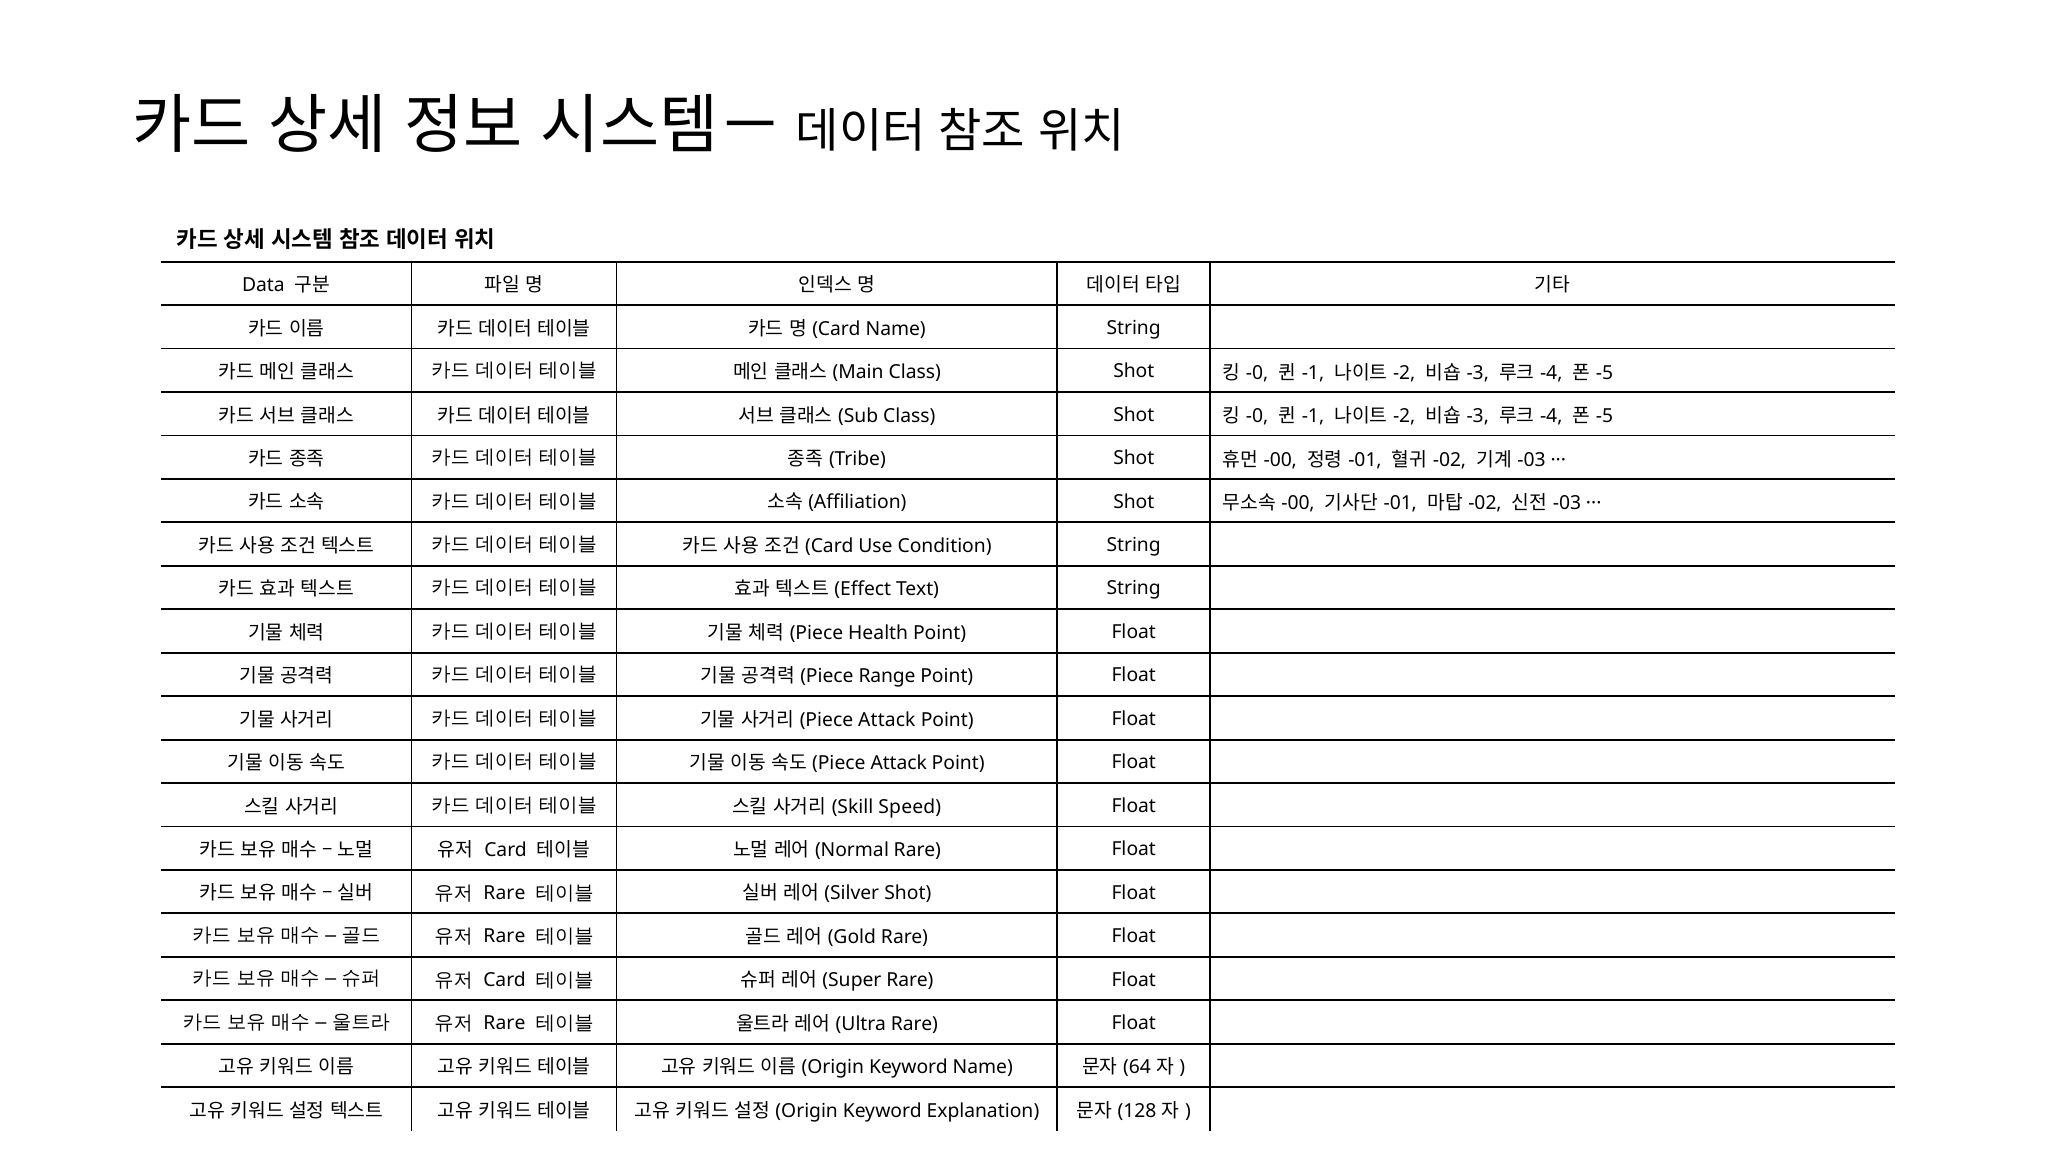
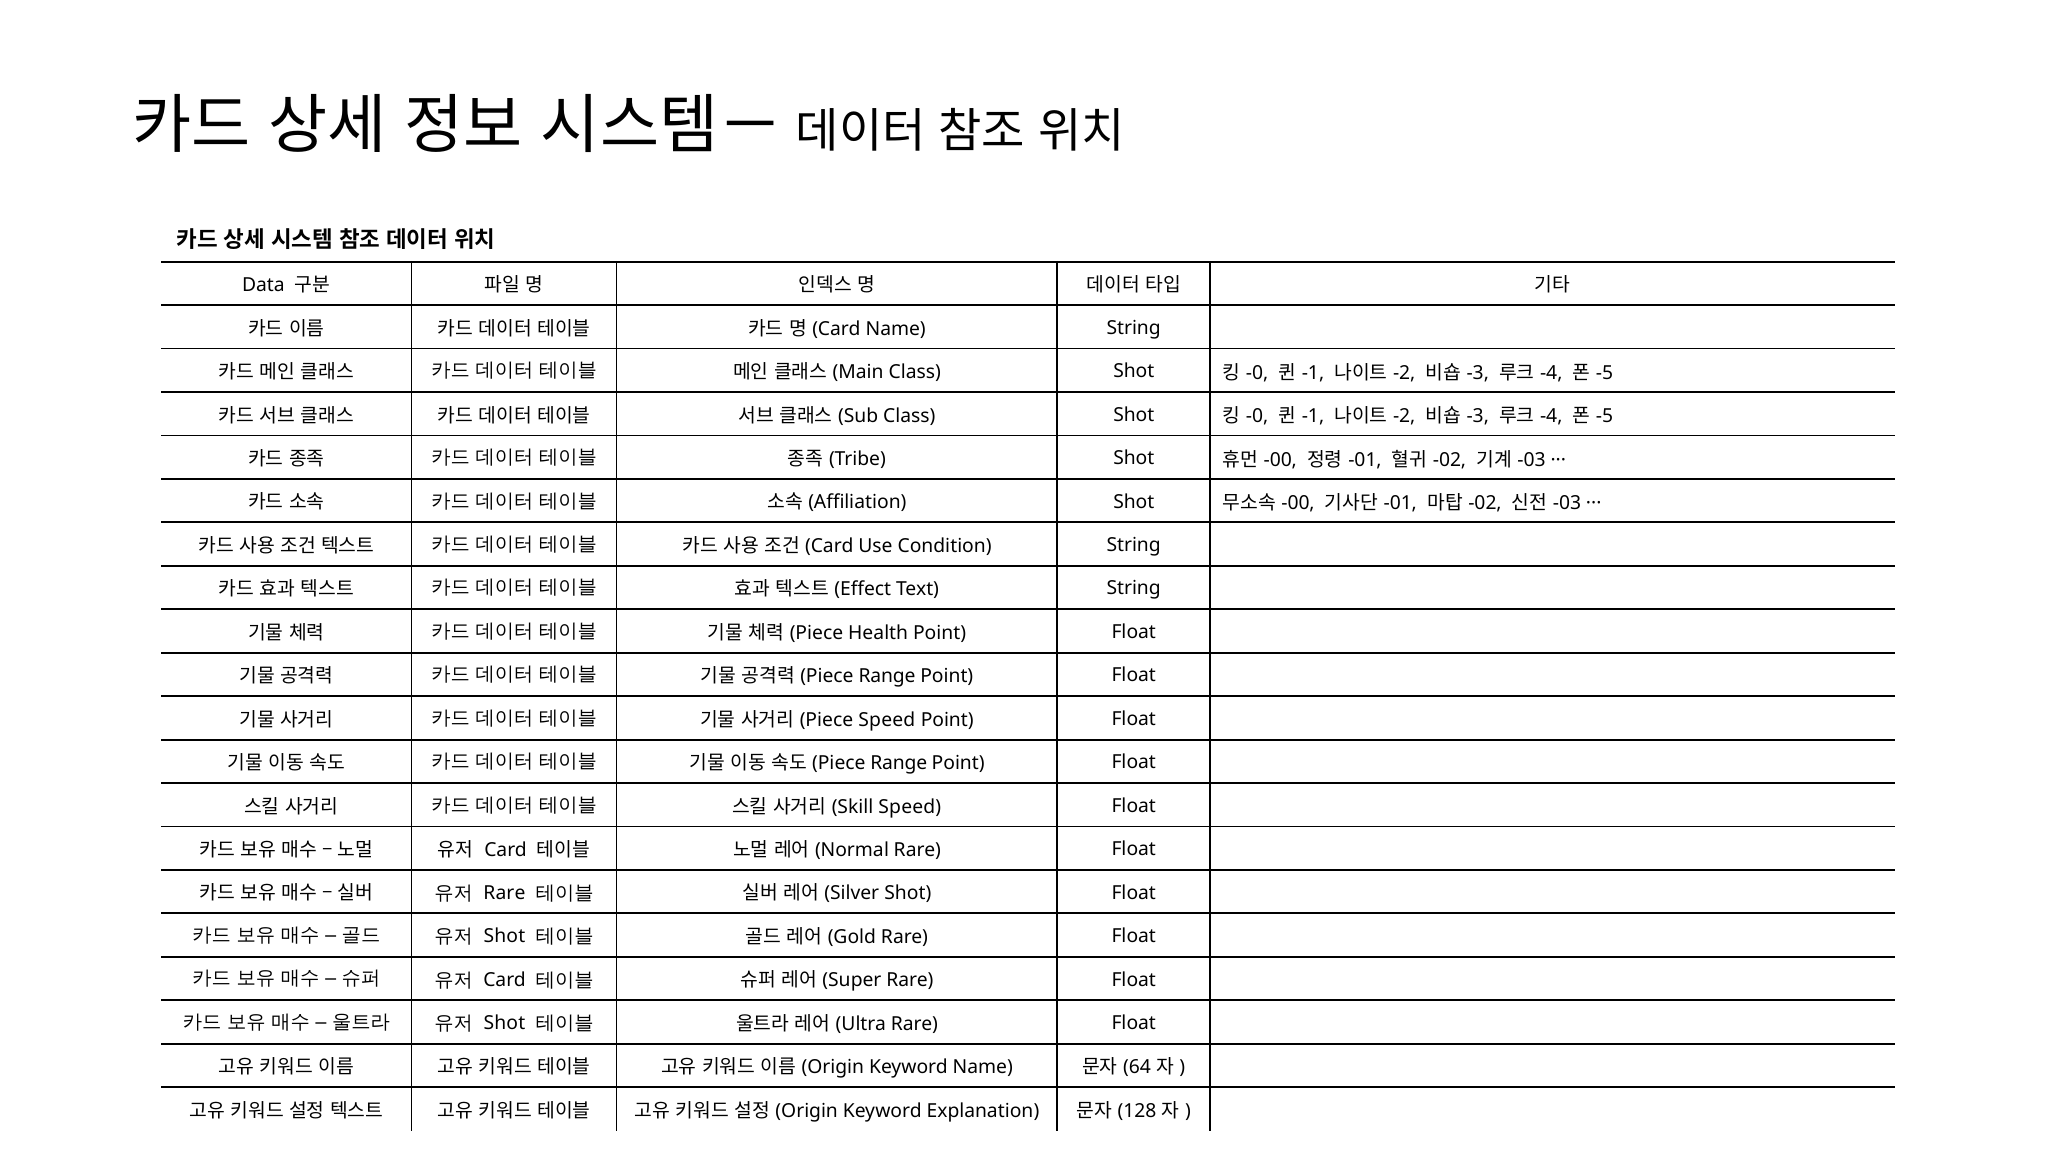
Attack at (887, 720): Attack -> Speed
Attack at (899, 764): Attack -> Range
Rare at (504, 937): Rare -> Shot
Rare at (504, 1024): Rare -> Shot
